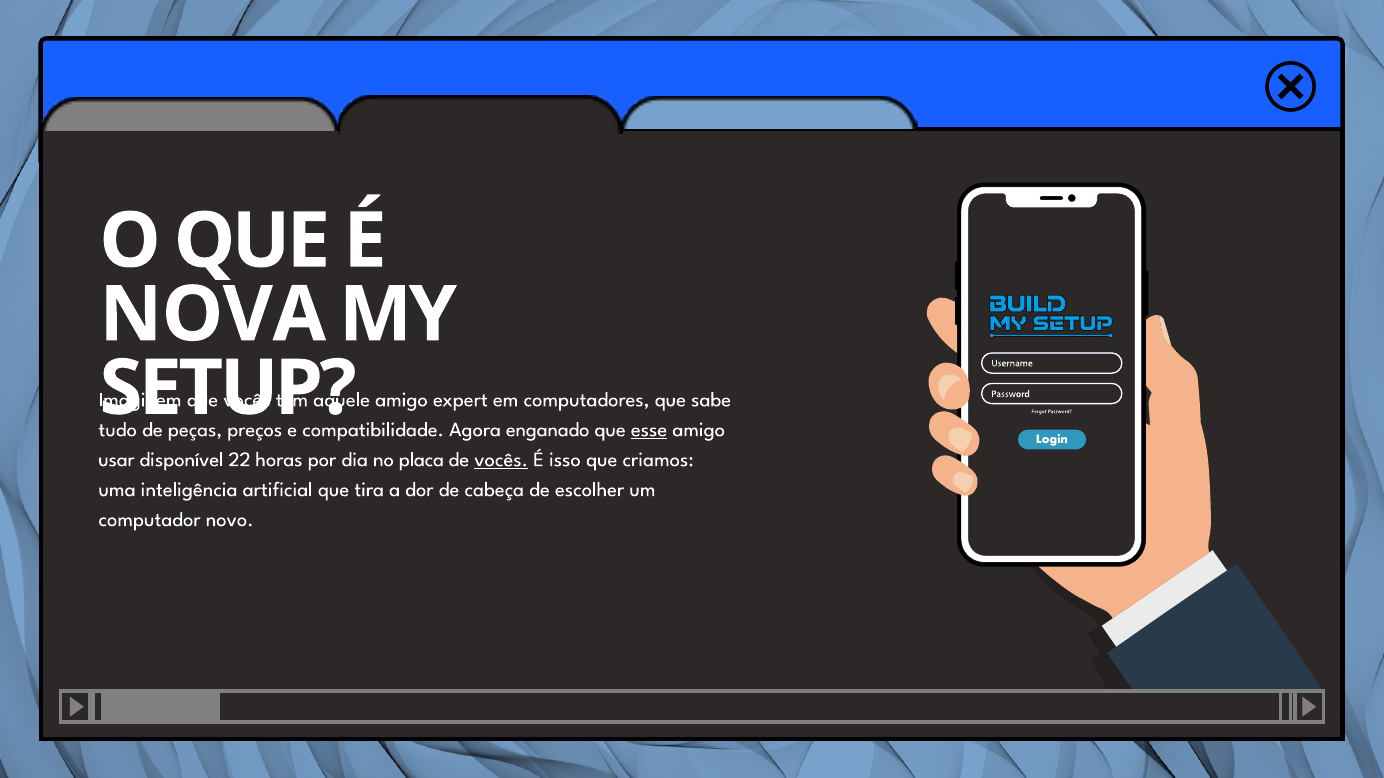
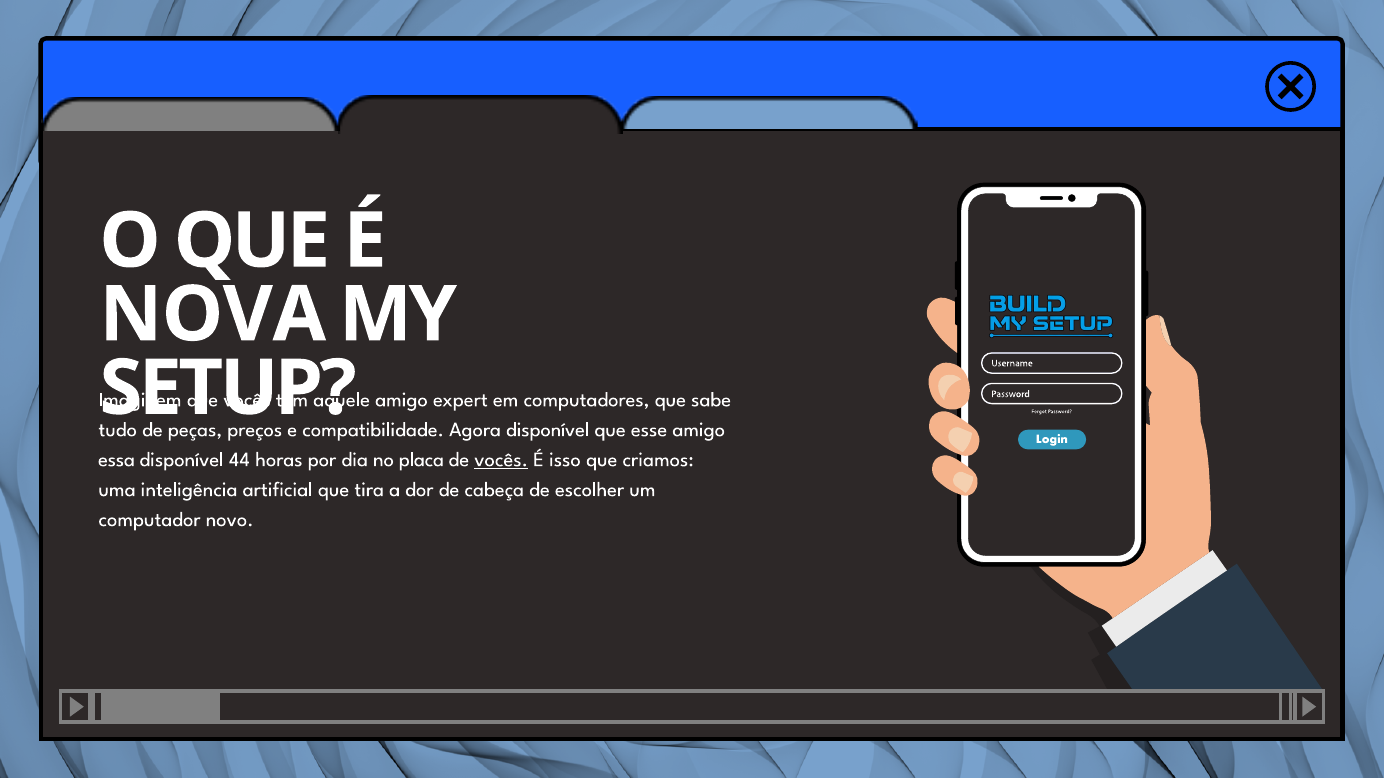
Agora enganado: enganado -> disponível
esse underline: present -> none
usar: usar -> essa
22: 22 -> 44
